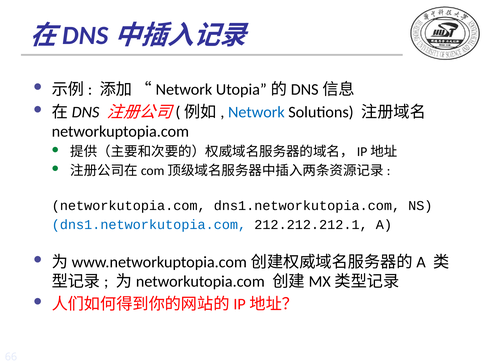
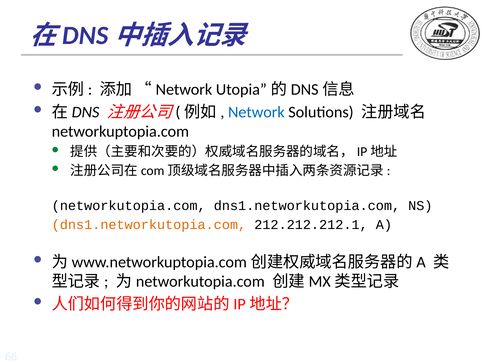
dns1.networkutopia.com at (149, 224) colour: blue -> orange
